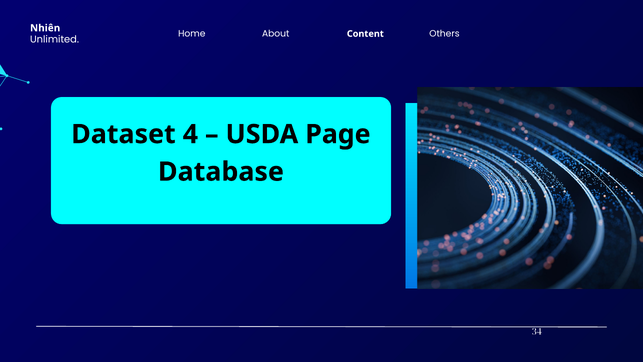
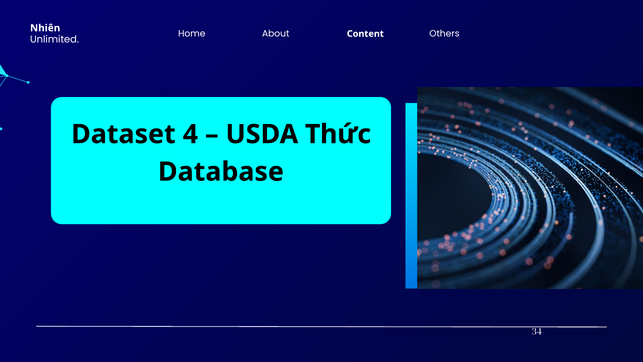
Page: Page -> Thức
